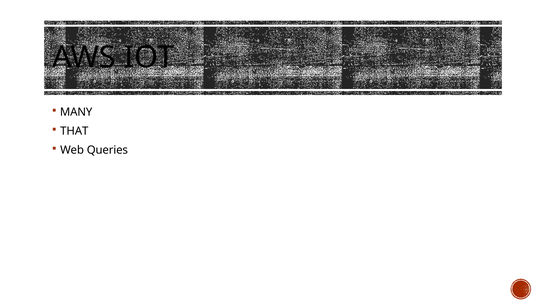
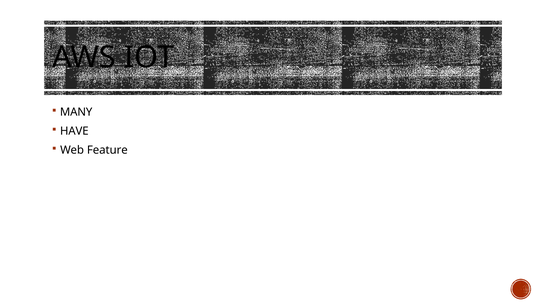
THAT: THAT -> HAVE
Queries: Queries -> Feature
